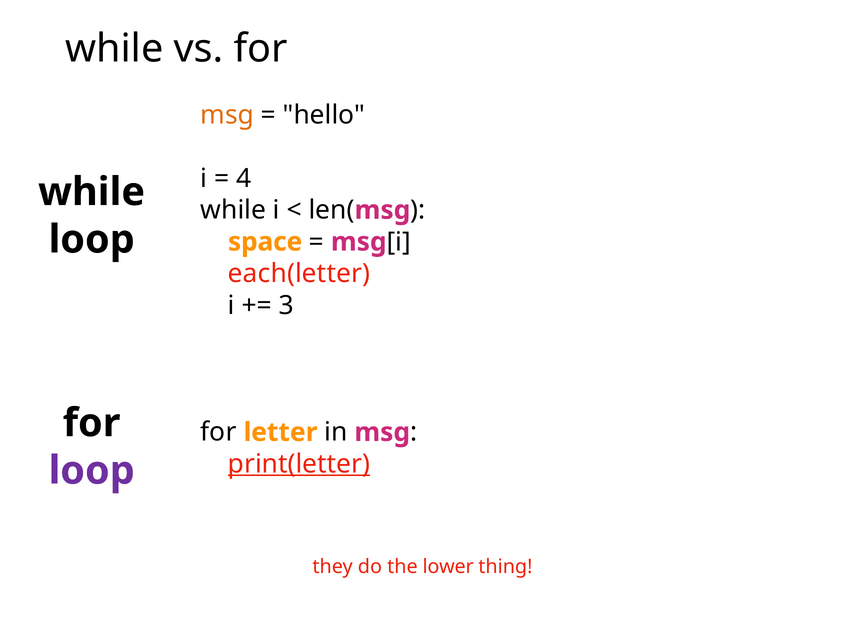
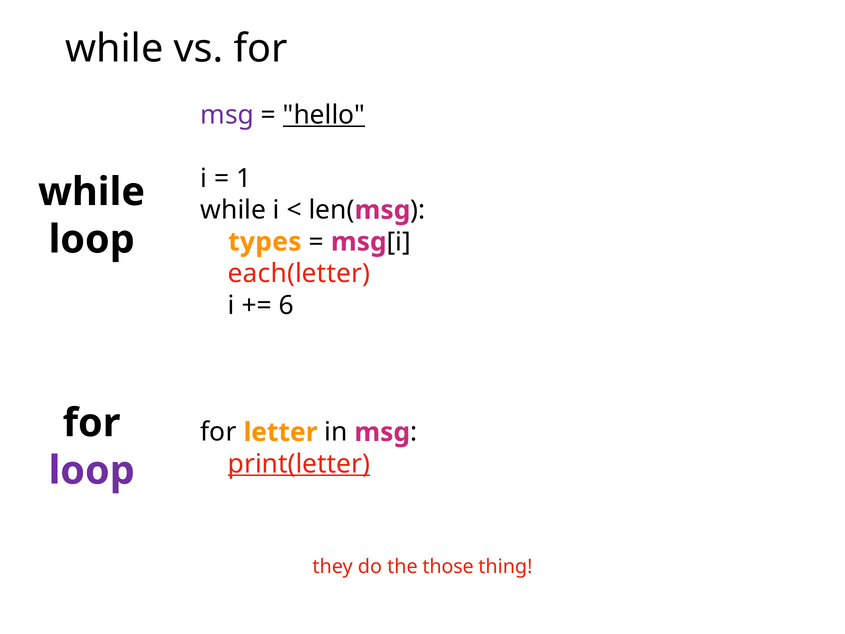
msg at (227, 115) colour: orange -> purple
hello underline: none -> present
4: 4 -> 1
space: space -> types
3: 3 -> 6
lower: lower -> those
